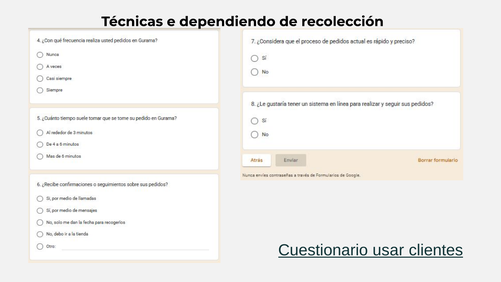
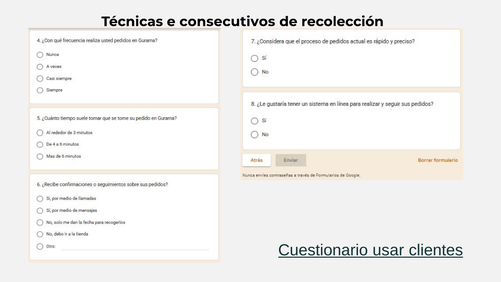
dependiendo: dependiendo -> consecutivos
